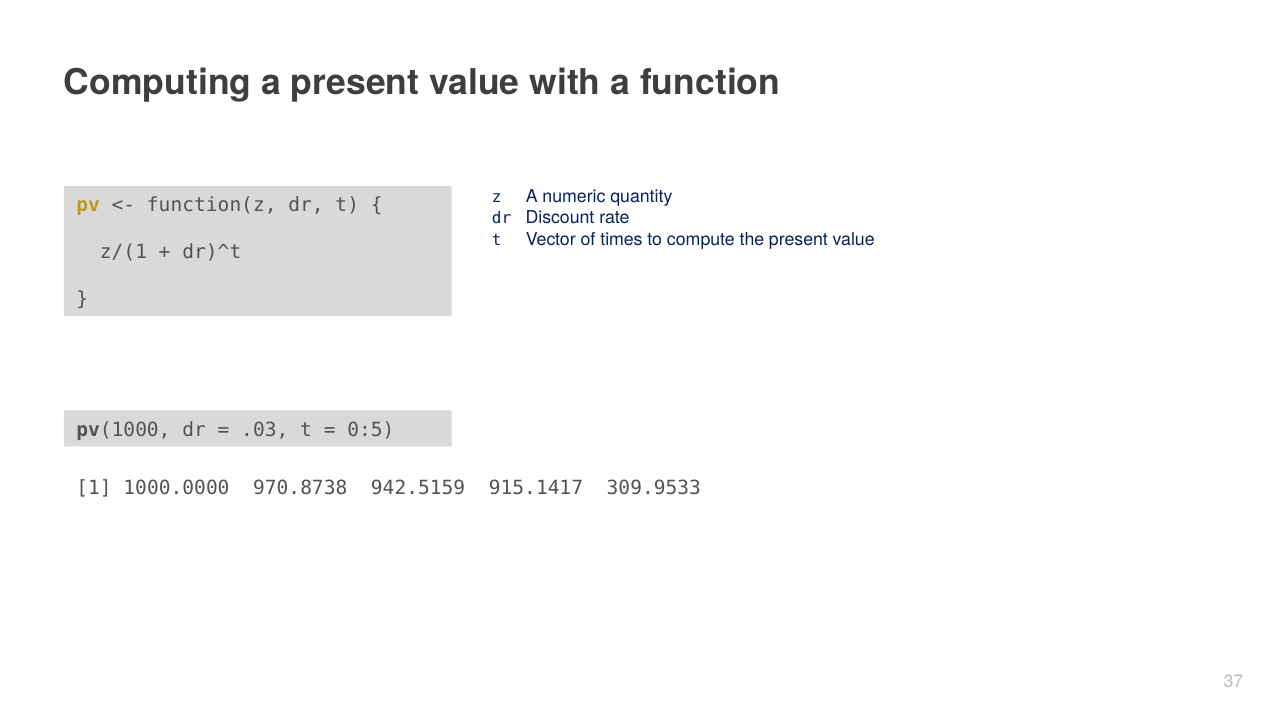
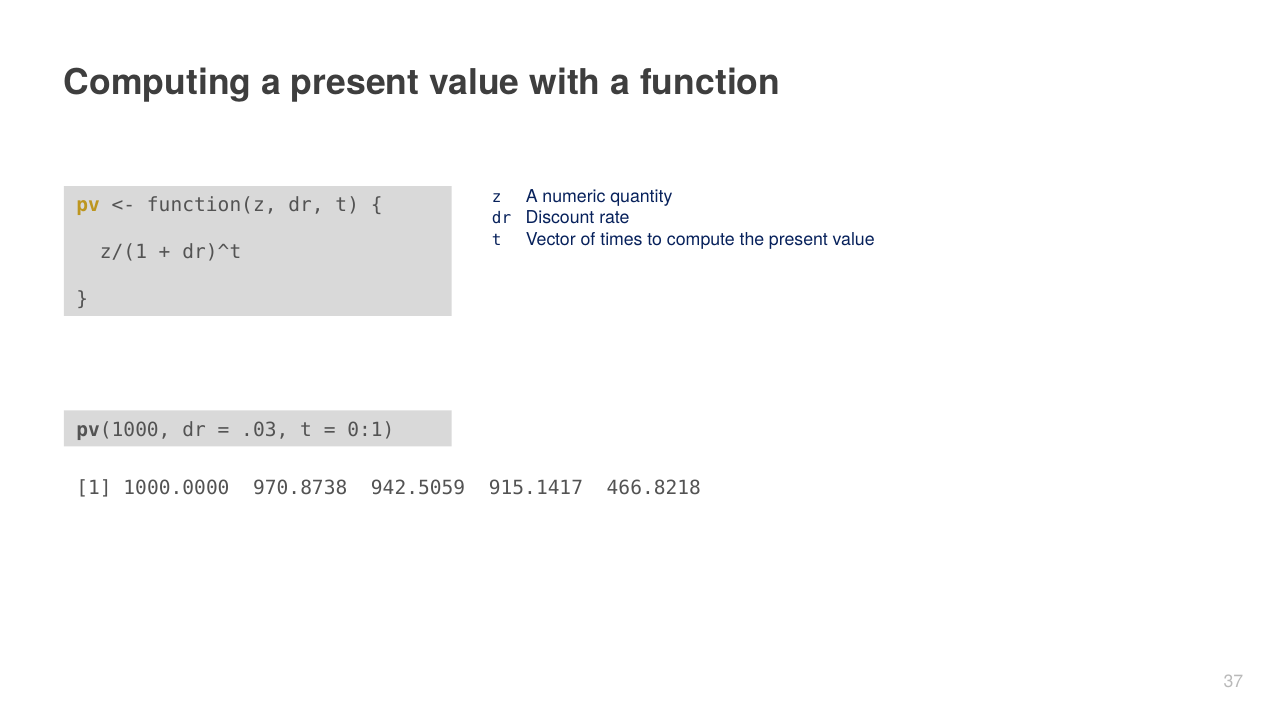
0:5: 0:5 -> 0:1
942.5159: 942.5159 -> 942.5059
309.9533: 309.9533 -> 466.8218
